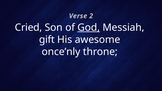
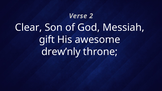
Cried: Cried -> Clear
God underline: present -> none
once’nly: once’nly -> drew’nly
